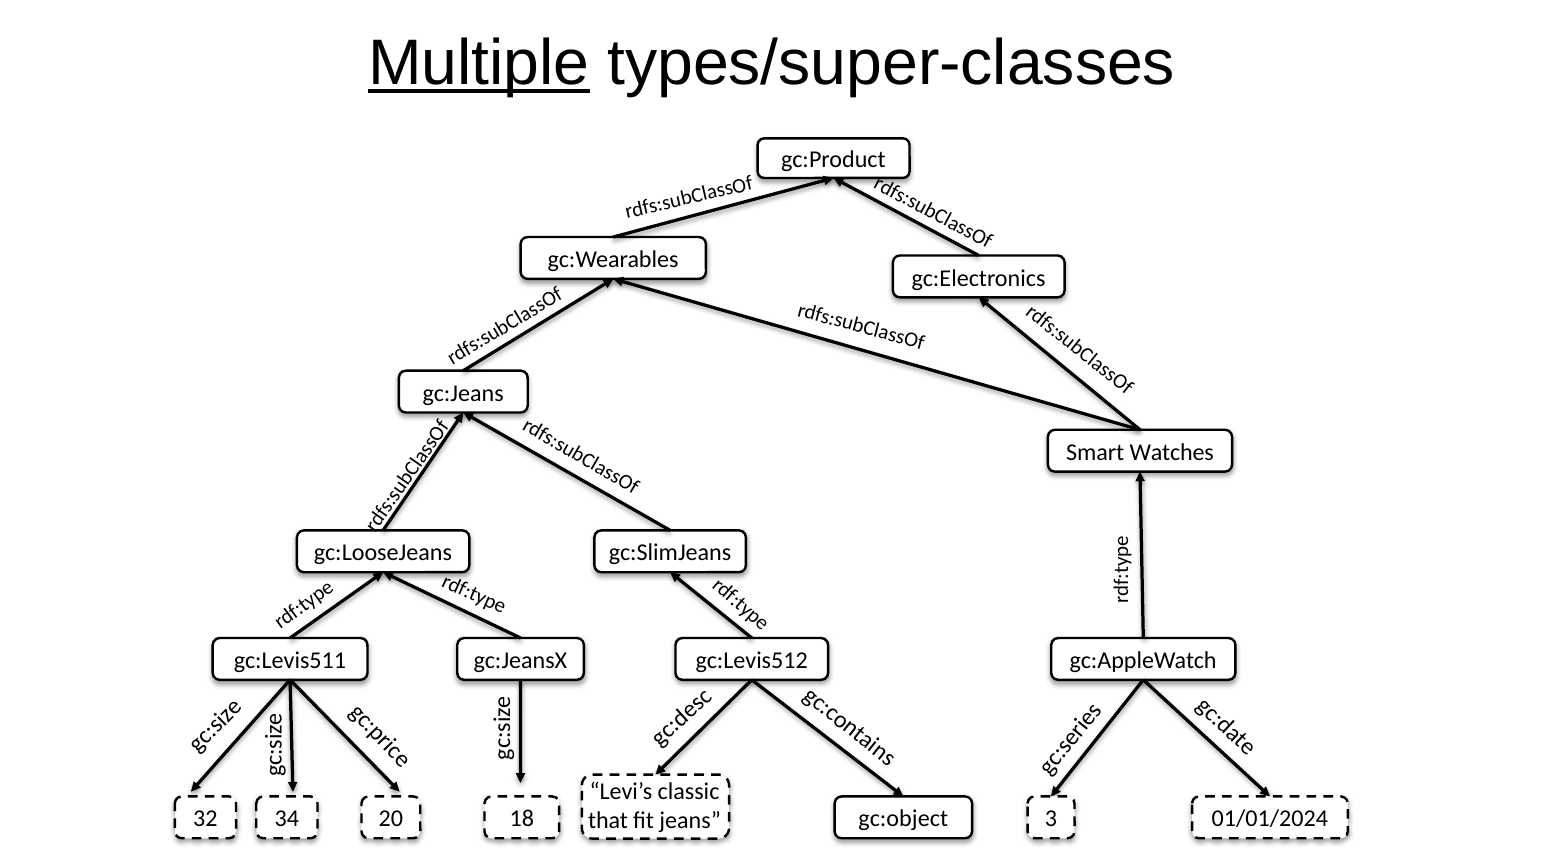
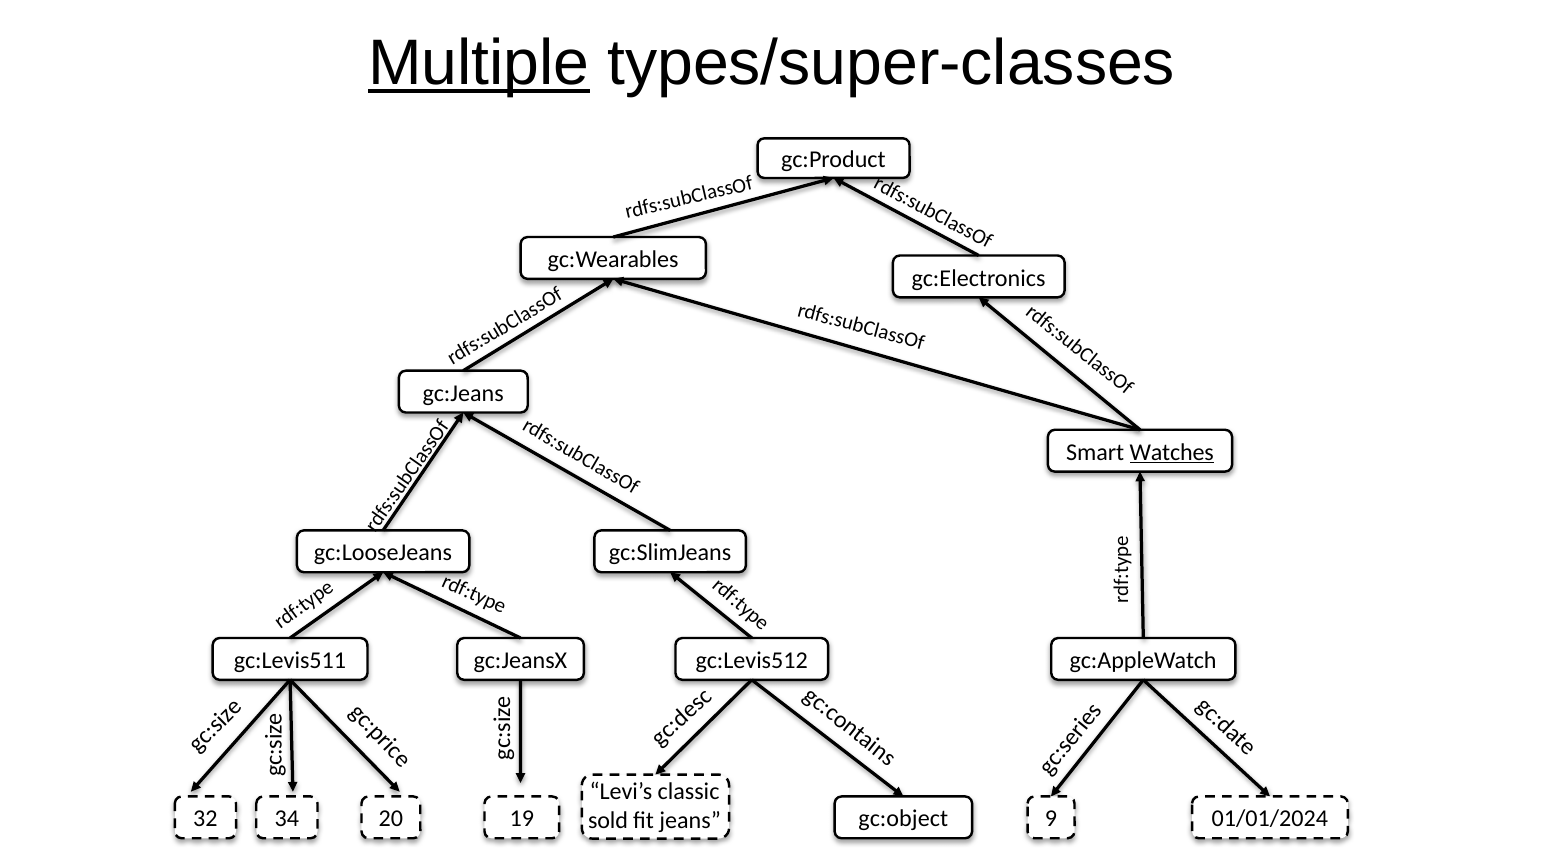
Watches underline: none -> present
18: 18 -> 19
that: that -> sold
3: 3 -> 9
